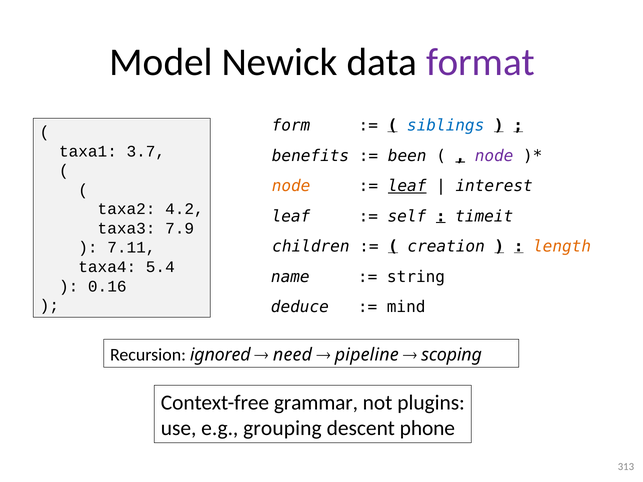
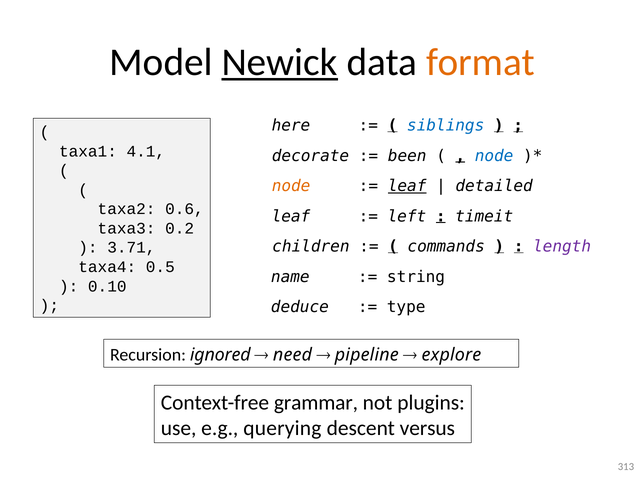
Newick underline: none -> present
format colour: purple -> orange
form: form -> here
3.7: 3.7 -> 4.1
benefits: benefits -> decorate
node at (494, 156) colour: purple -> blue
interest: interest -> detailed
4.2: 4.2 -> 0.6
self: self -> left
7.9: 7.9 -> 0.2
creation: creation -> commands
length colour: orange -> purple
7.11: 7.11 -> 3.71
5.4: 5.4 -> 0.5
0.16: 0.16 -> 0.10
mind: mind -> type
scoping: scoping -> explore
grouping: grouping -> querying
phone: phone -> versus
